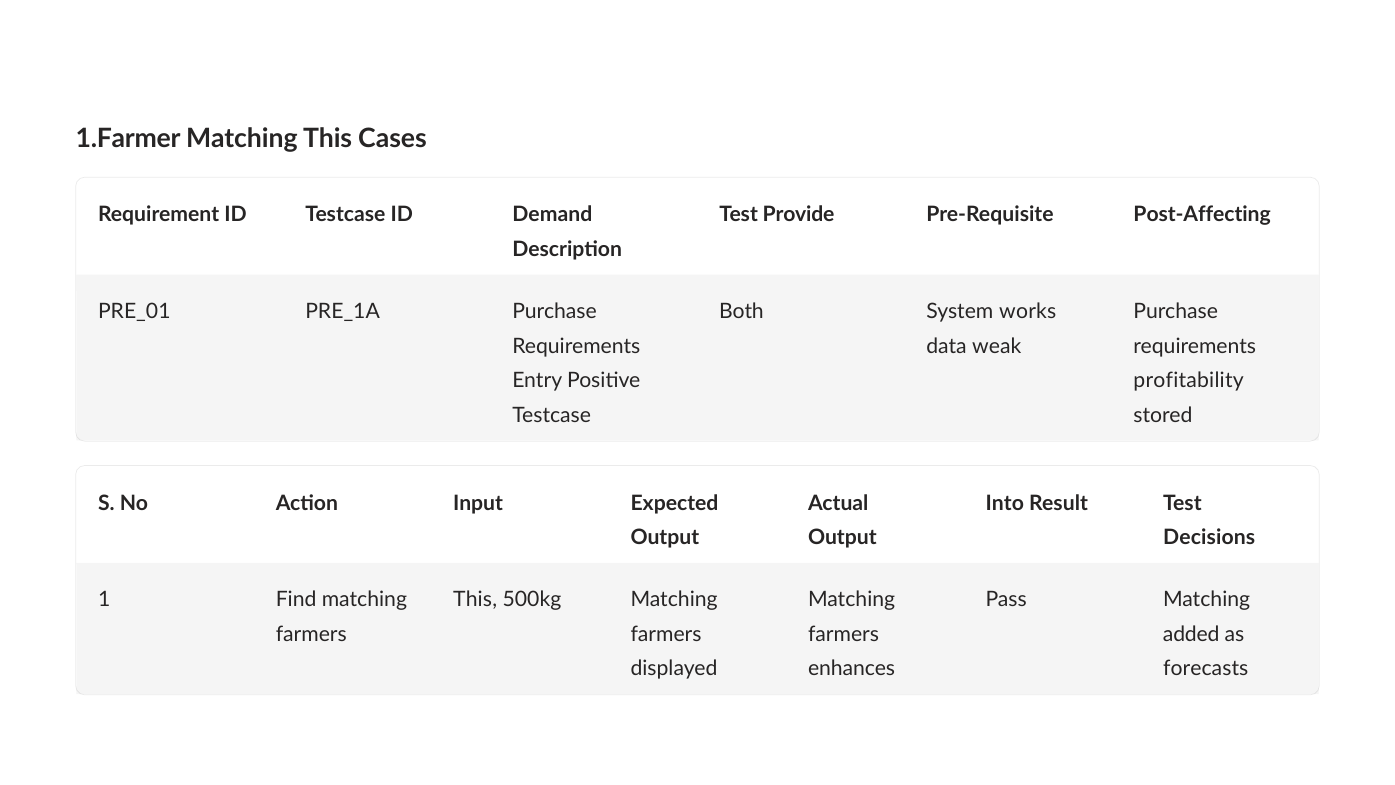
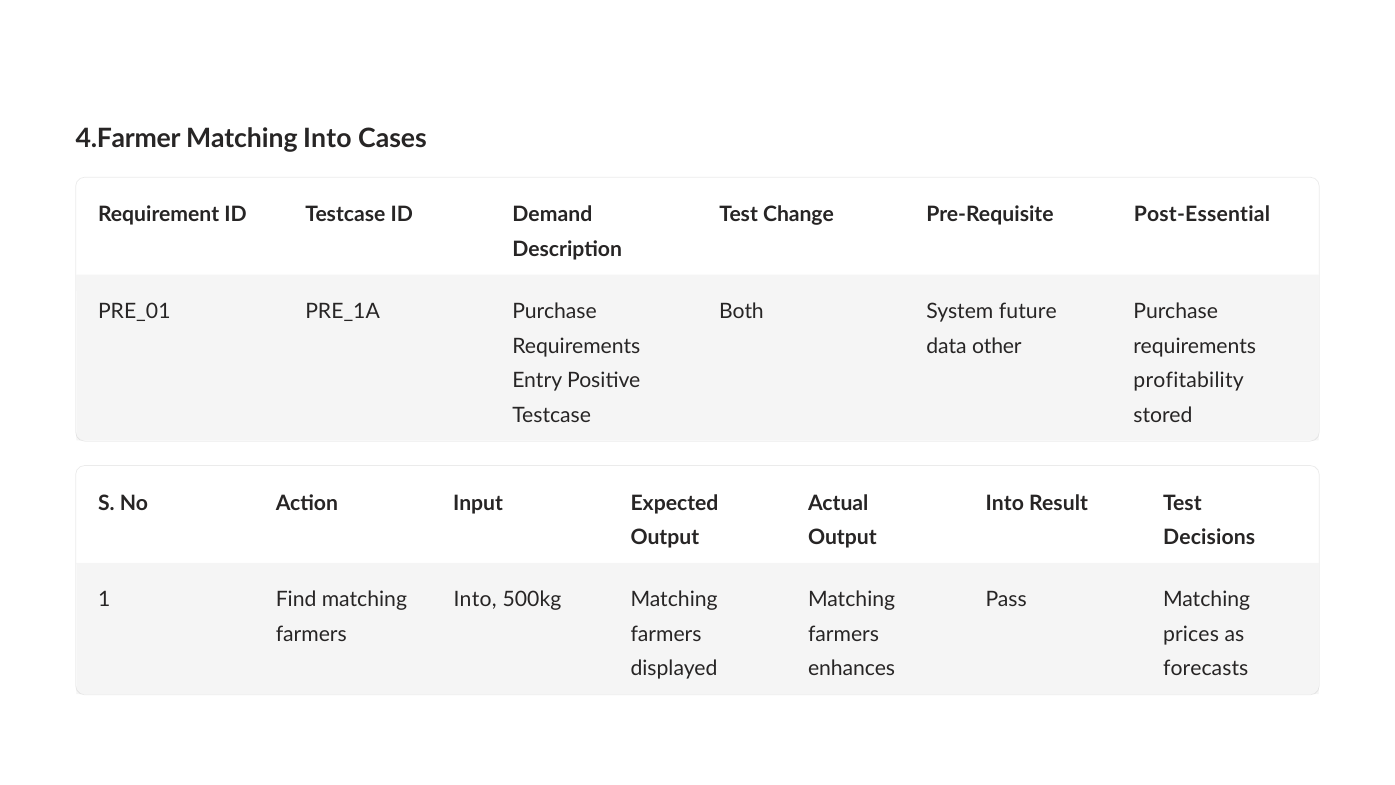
1.Farmer: 1.Farmer -> 4.Farmer
Matching This: This -> Into
Provide: Provide -> Change
Post-Affecting: Post-Affecting -> Post-Essential
works: works -> future
weak: weak -> other
This at (475, 600): This -> Into
added: added -> prices
